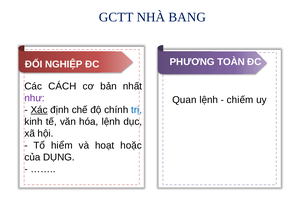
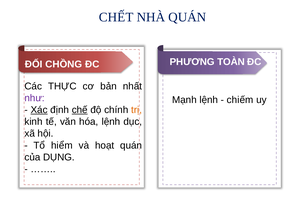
GCTT: GCTT -> CHẾT
NHÀ BANG: BANG -> QUÁN
NGHIỆP: NGHIỆP -> CHỒNG
CÁCH: CÁCH -> THỰC
Quan: Quan -> Mạnh
chế underline: none -> present
trị colour: blue -> orange
hoạt hoặc: hoặc -> quán
